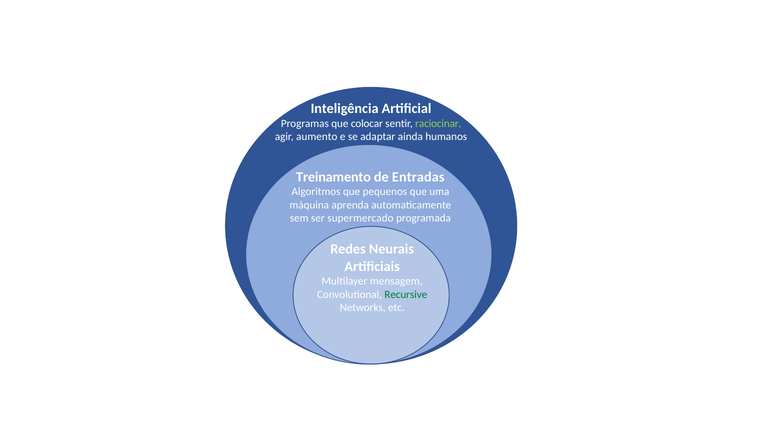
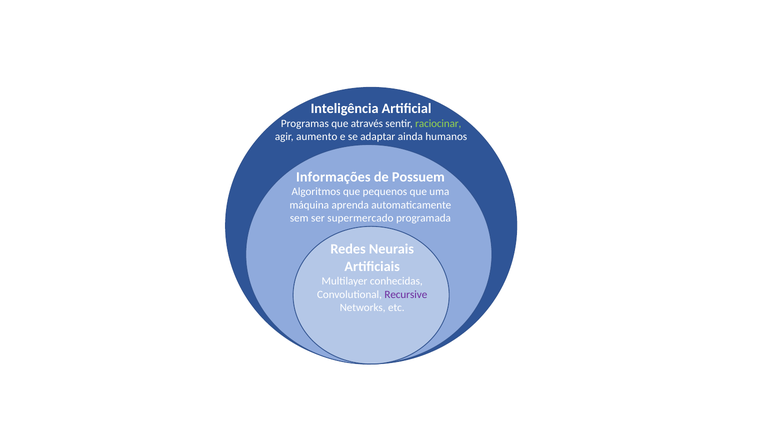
colocar: colocar -> através
Treinamento: Treinamento -> Informações
Entradas: Entradas -> Possuem
mensagem: mensagem -> conhecidas
Recursive colour: green -> purple
